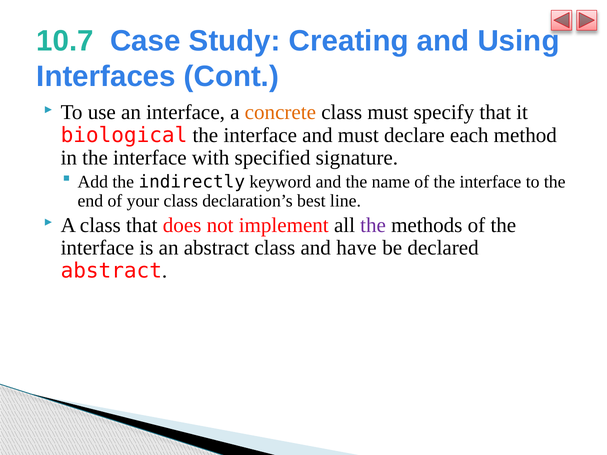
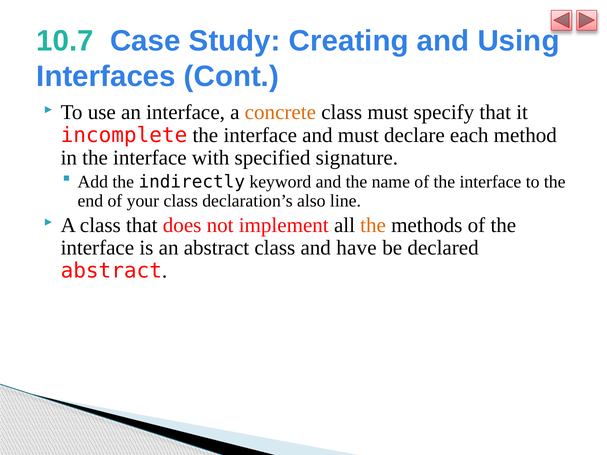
biological: biological -> incomplete
best: best -> also
the at (373, 225) colour: purple -> orange
